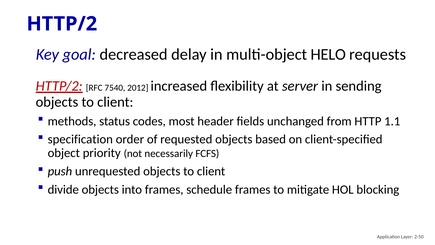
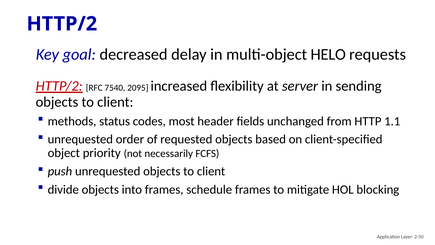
2012: 2012 -> 2095
specification at (80, 139): specification -> unrequested
